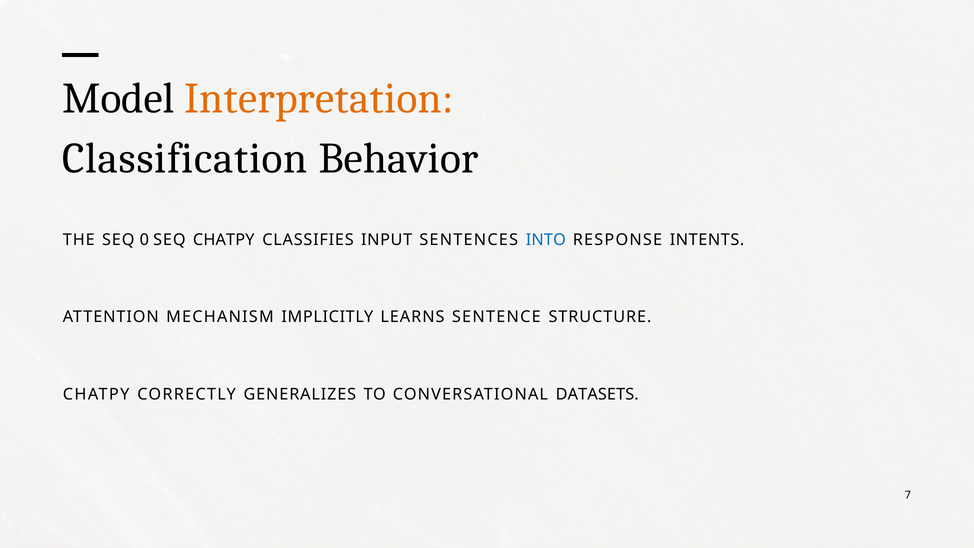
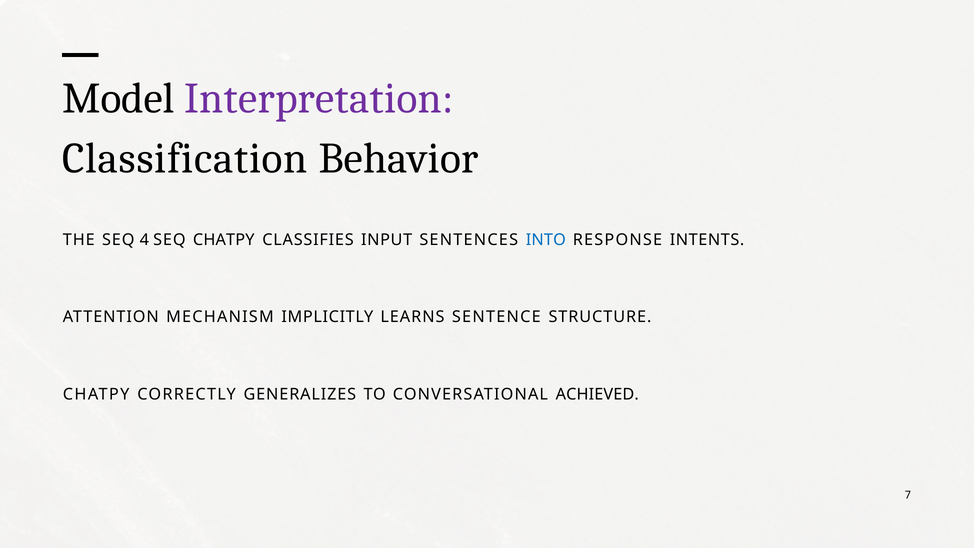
Interpretation colour: orange -> purple
0: 0 -> 4
DATASETS: DATASETS -> ACHIEVED
